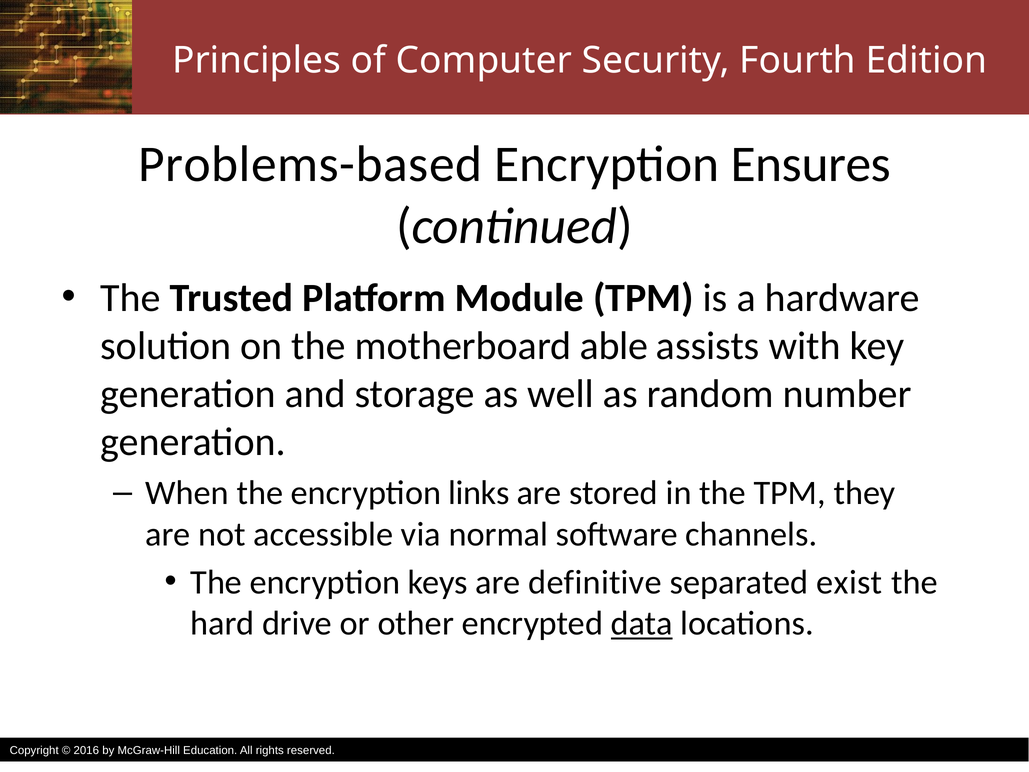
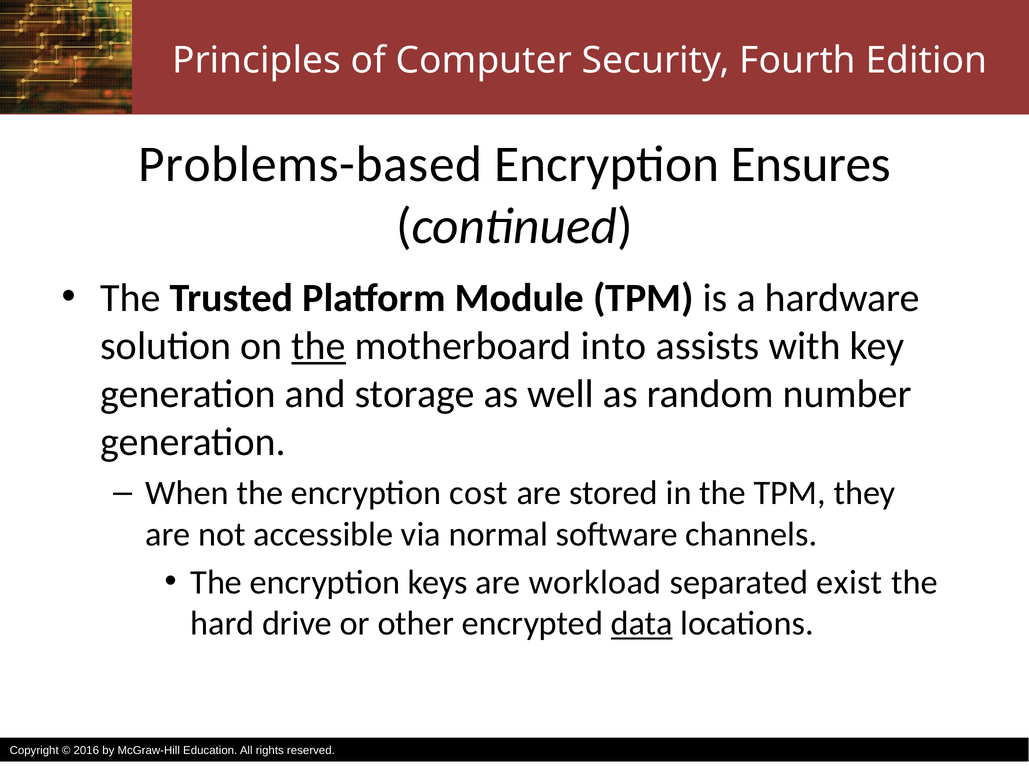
the at (319, 346) underline: none -> present
able: able -> into
links: links -> cost
definitive: definitive -> workload
